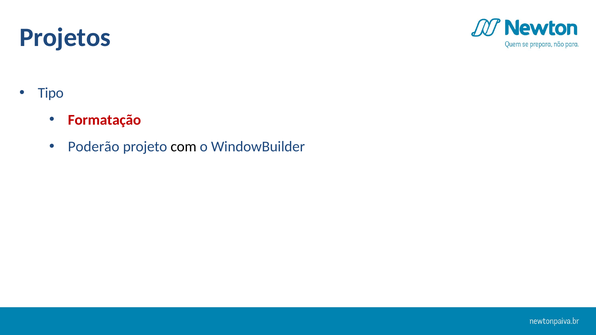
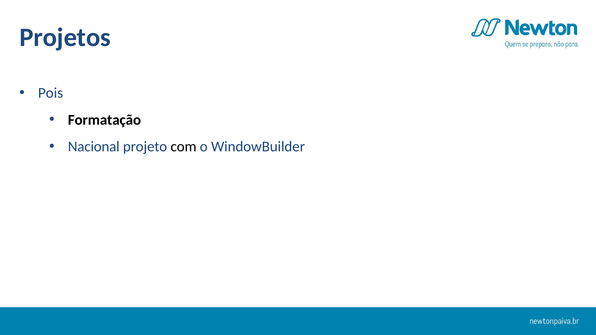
Tipo: Tipo -> Pois
Formatação colour: red -> black
Poderão: Poderão -> Nacional
